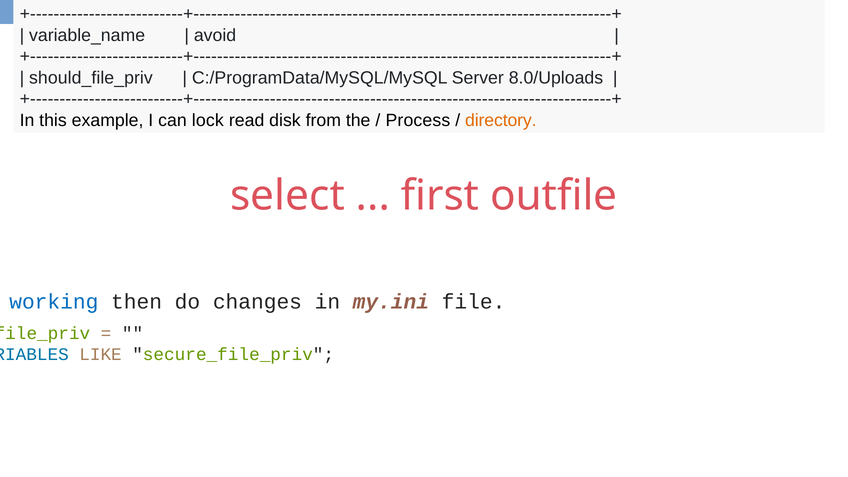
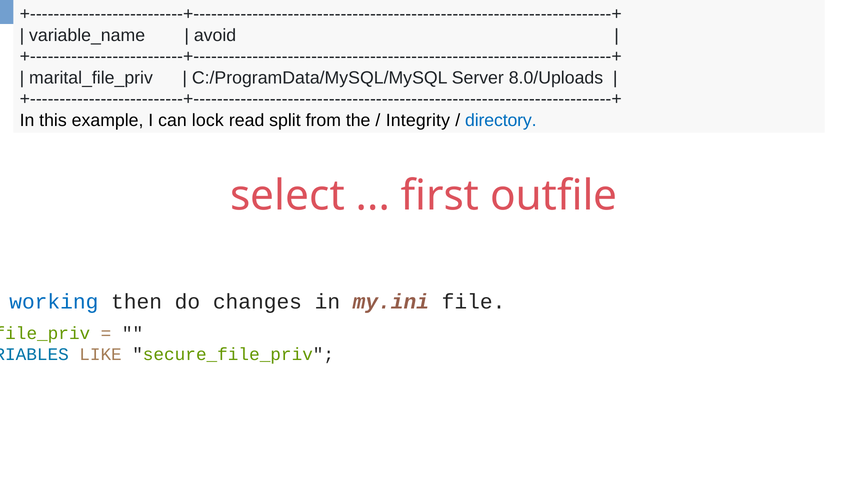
should_file_priv: should_file_priv -> marital_file_priv
disk: disk -> split
Process: Process -> Integrity
directory colour: orange -> blue
